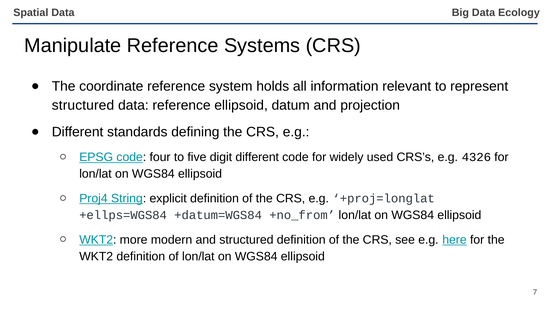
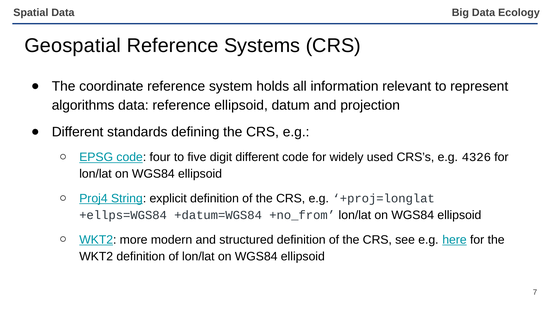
Manipulate: Manipulate -> Geospatial
structured at (83, 105): structured -> algorithms
